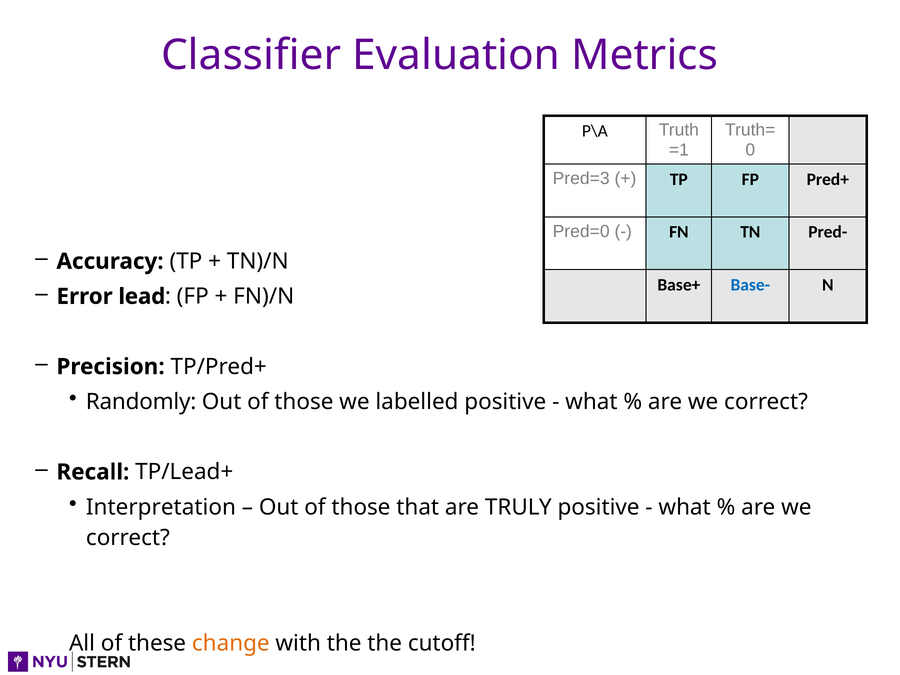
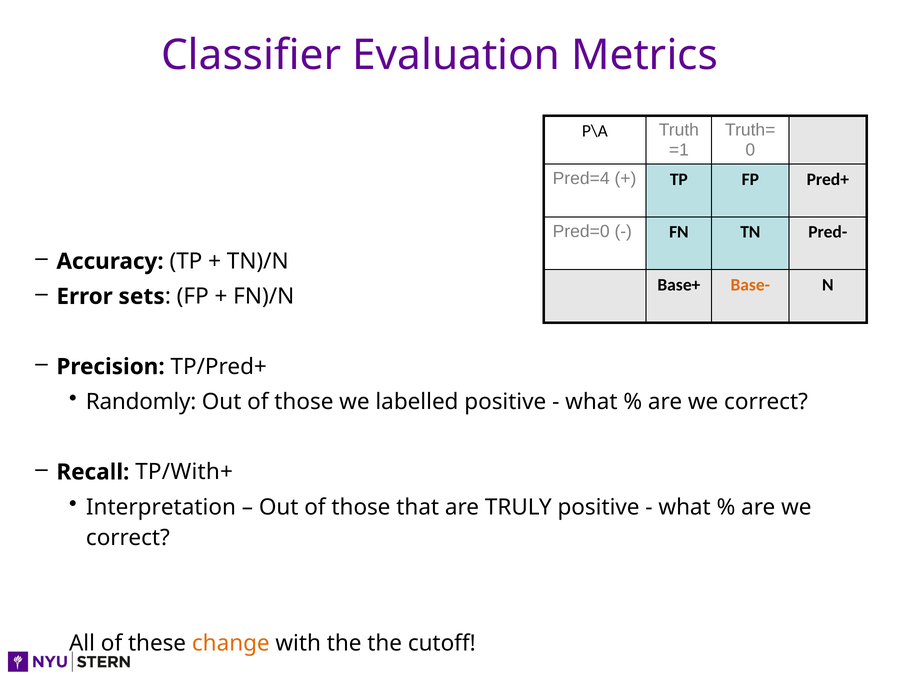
Pred=3: Pred=3 -> Pred=4
Base- colour: blue -> orange
lead: lead -> sets
TP/Lead+: TP/Lead+ -> TP/With+
